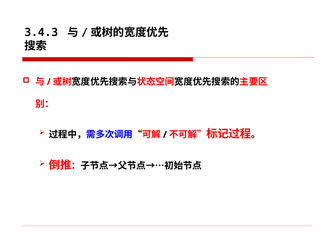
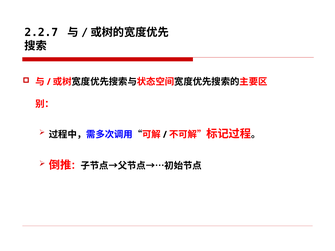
3.4.3: 3.4.3 -> 2.2.7
